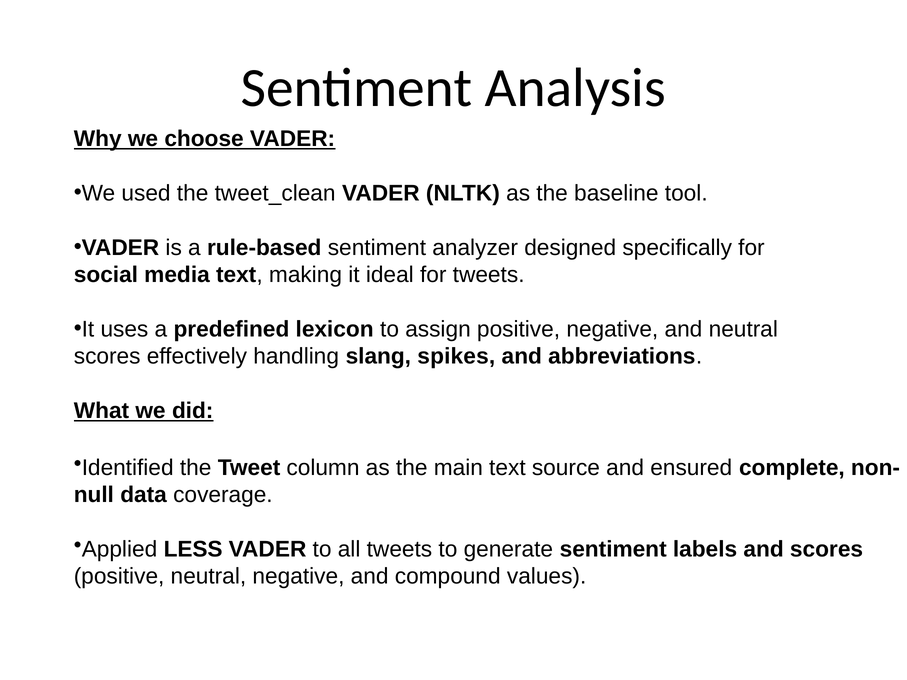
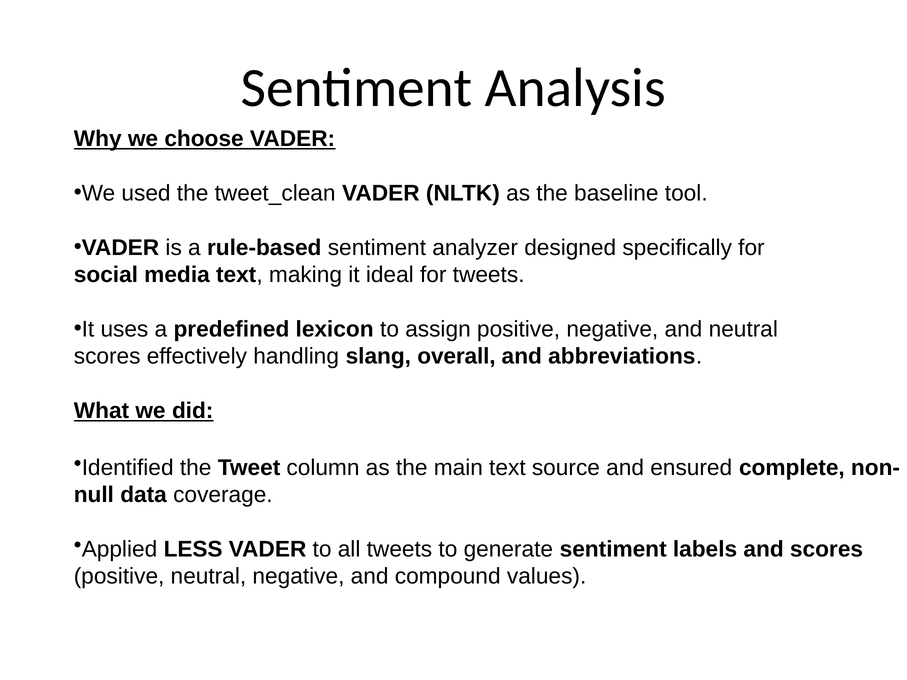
spikes: spikes -> overall
